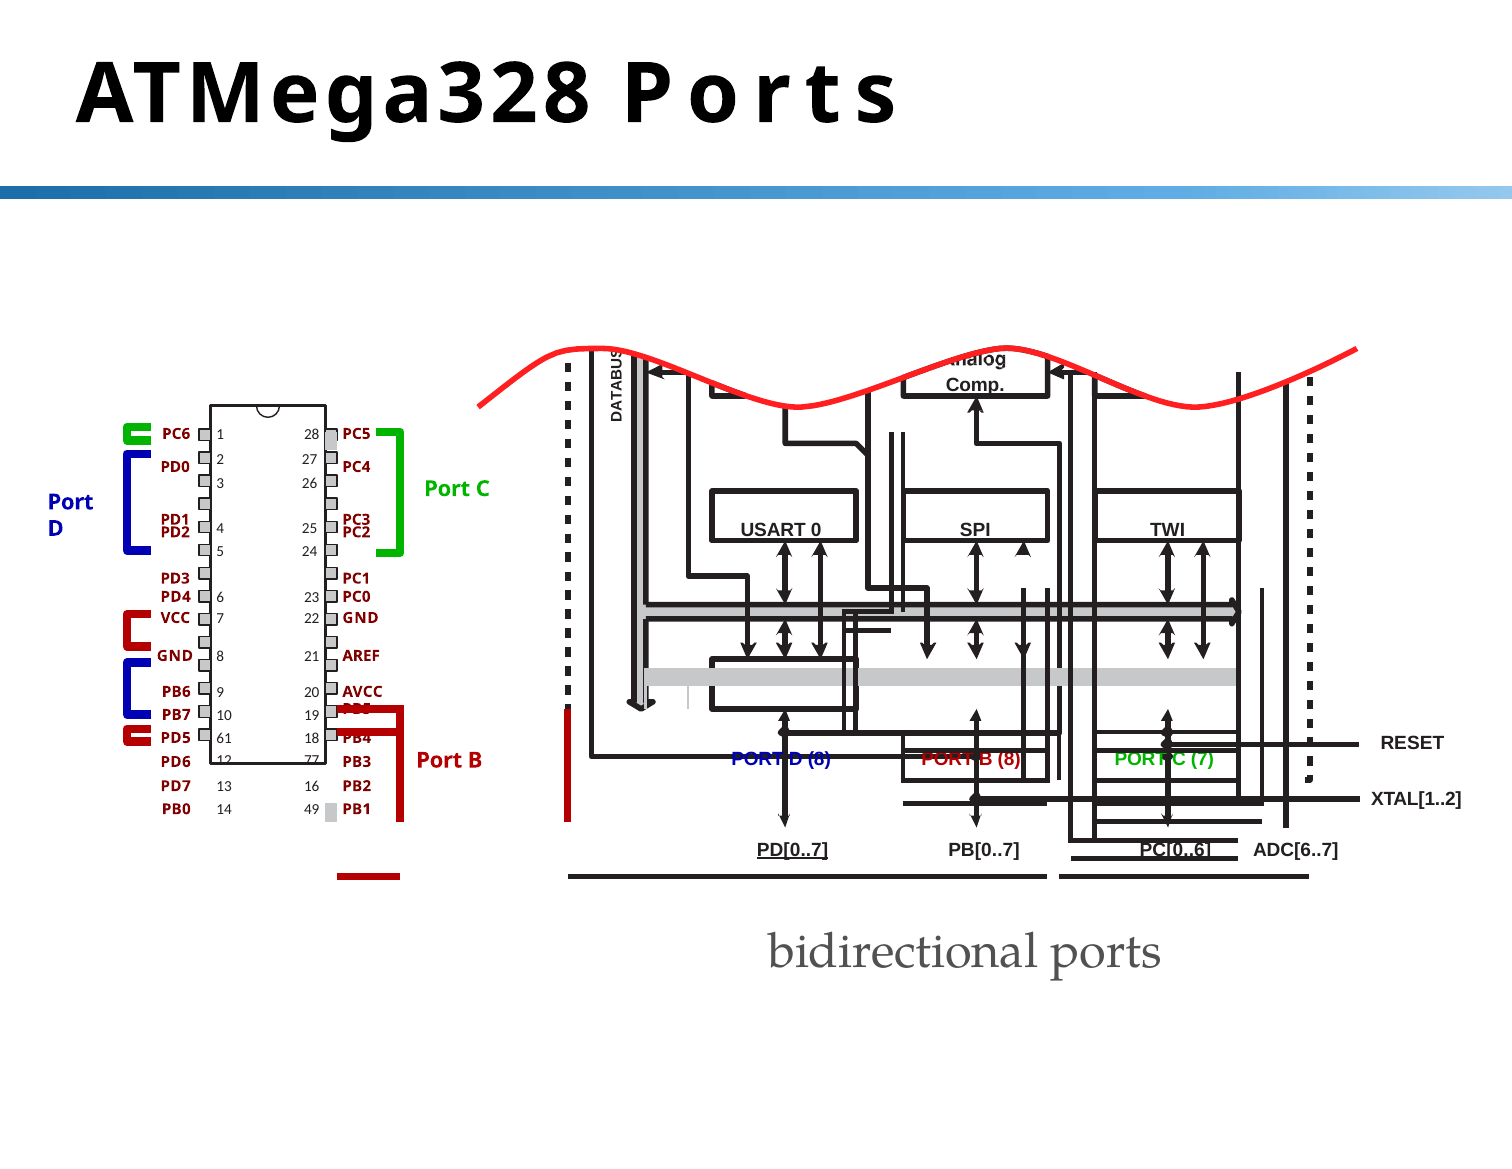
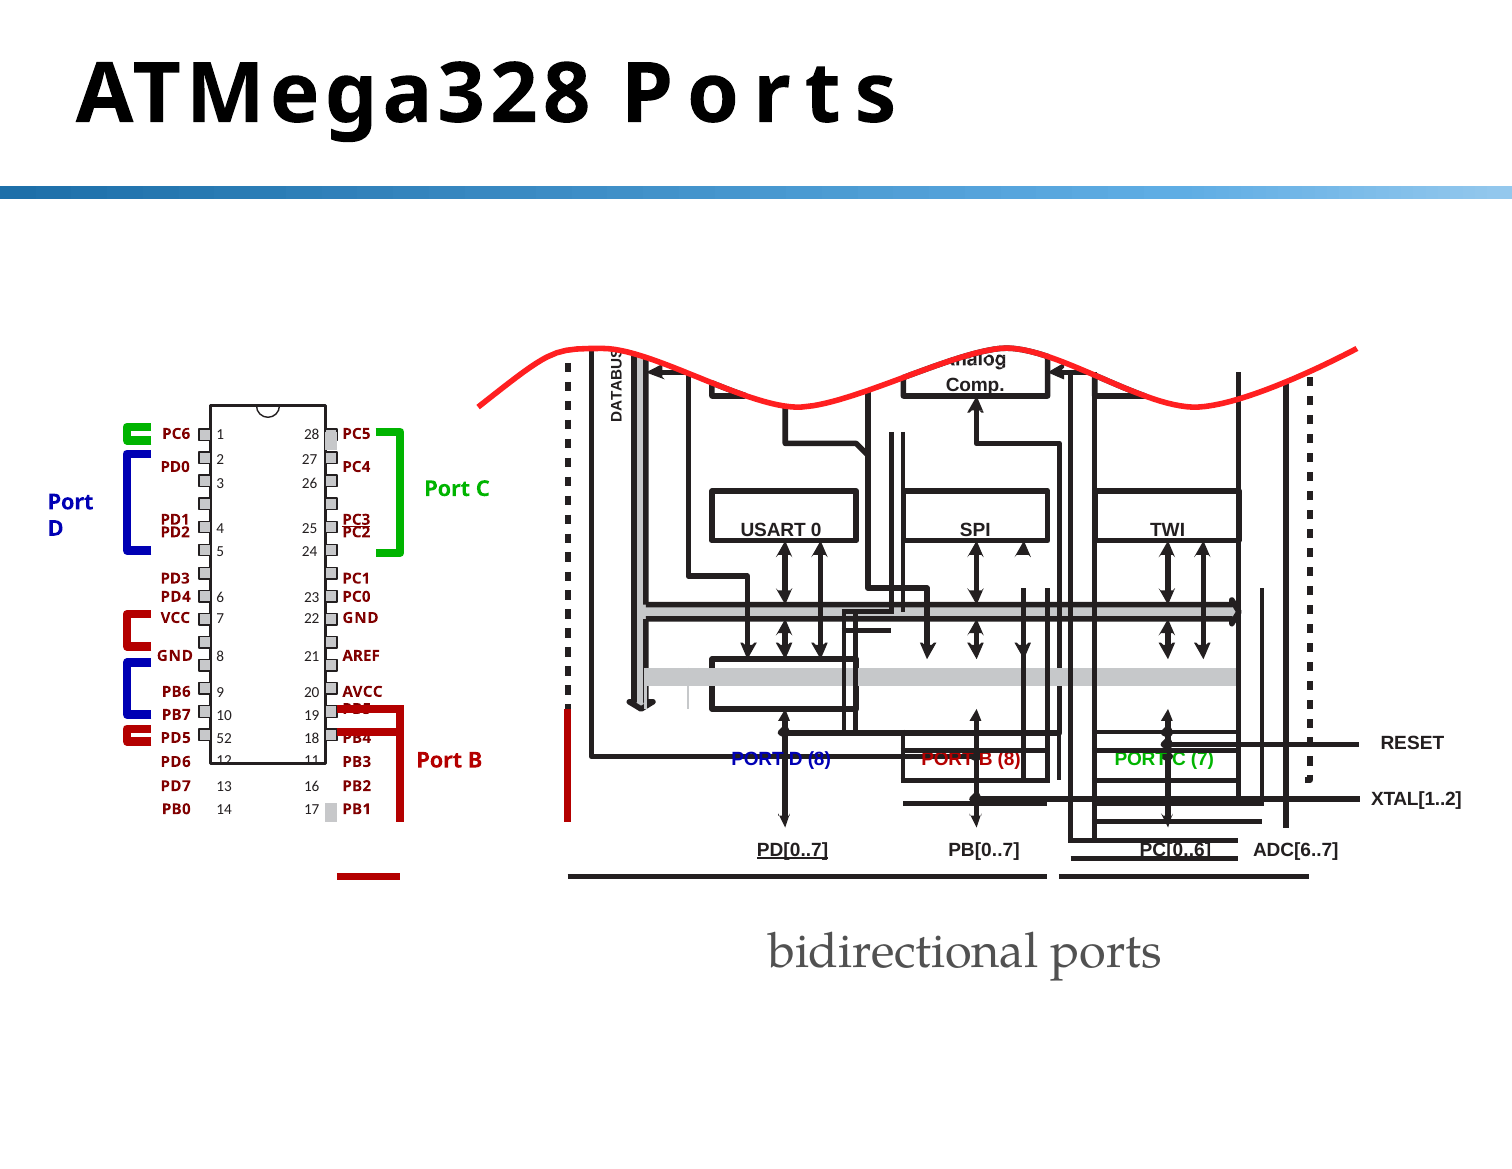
PC3 underline: none -> present
61: 61 -> 52
77: 77 -> 11
49: 49 -> 17
